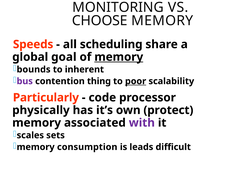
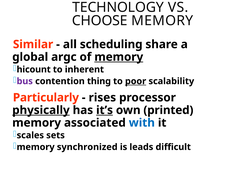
MONITORING: MONITORING -> TECHNOLOGY
Speeds: Speeds -> Similar
goal: goal -> argc
bounds: bounds -> hicount
code: code -> rises
physically underline: none -> present
it’s underline: none -> present
protect: protect -> printed
with colour: purple -> blue
consumption: consumption -> synchronized
